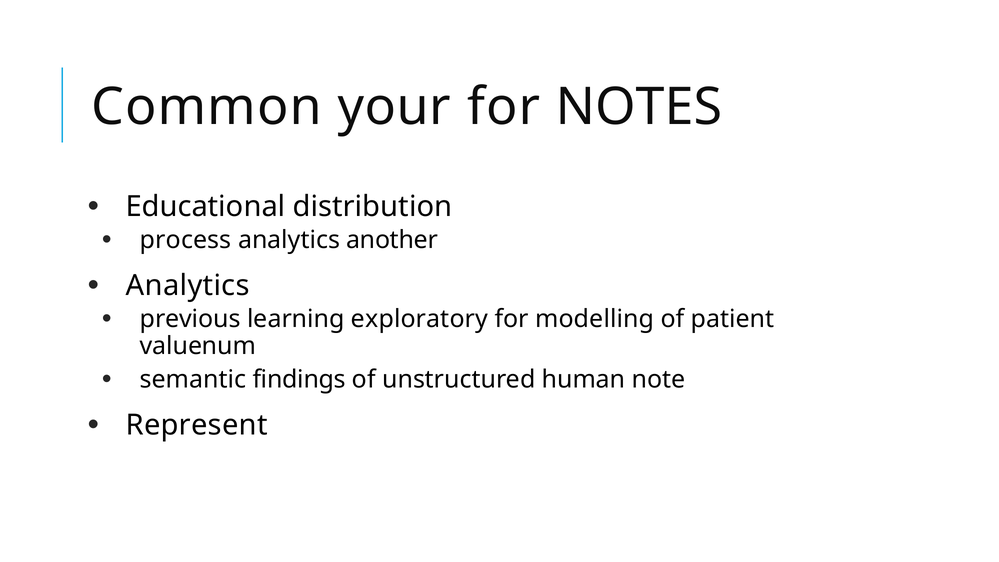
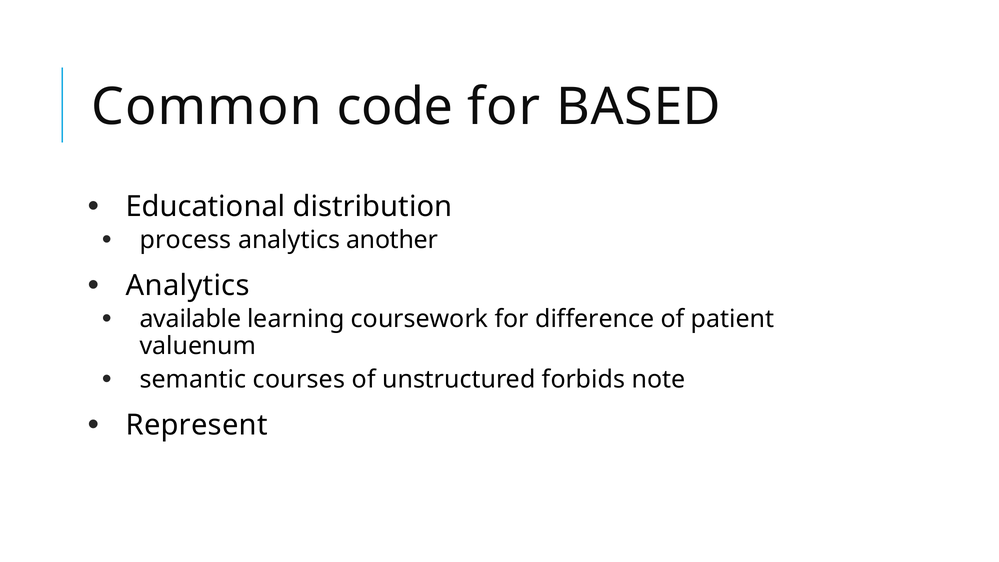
your: your -> code
NOTES: NOTES -> BASED
previous: previous -> available
exploratory: exploratory -> coursework
modelling: modelling -> difference
findings: findings -> courses
human: human -> forbids
